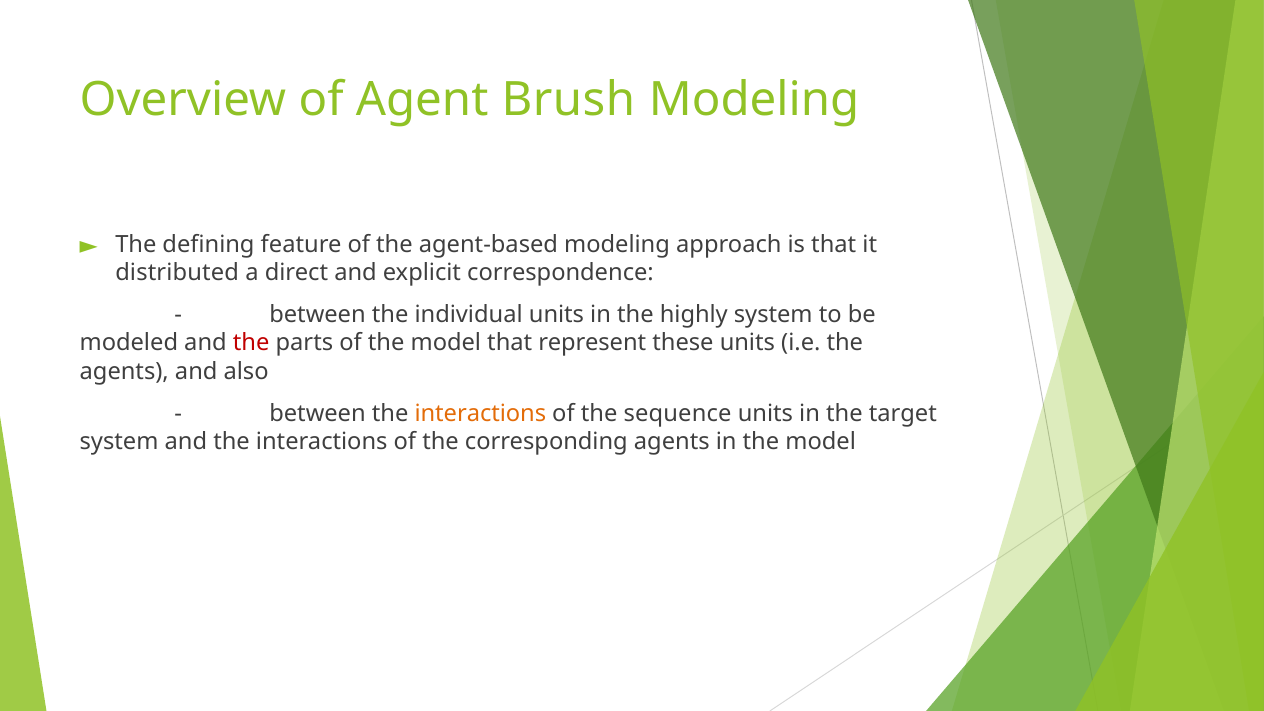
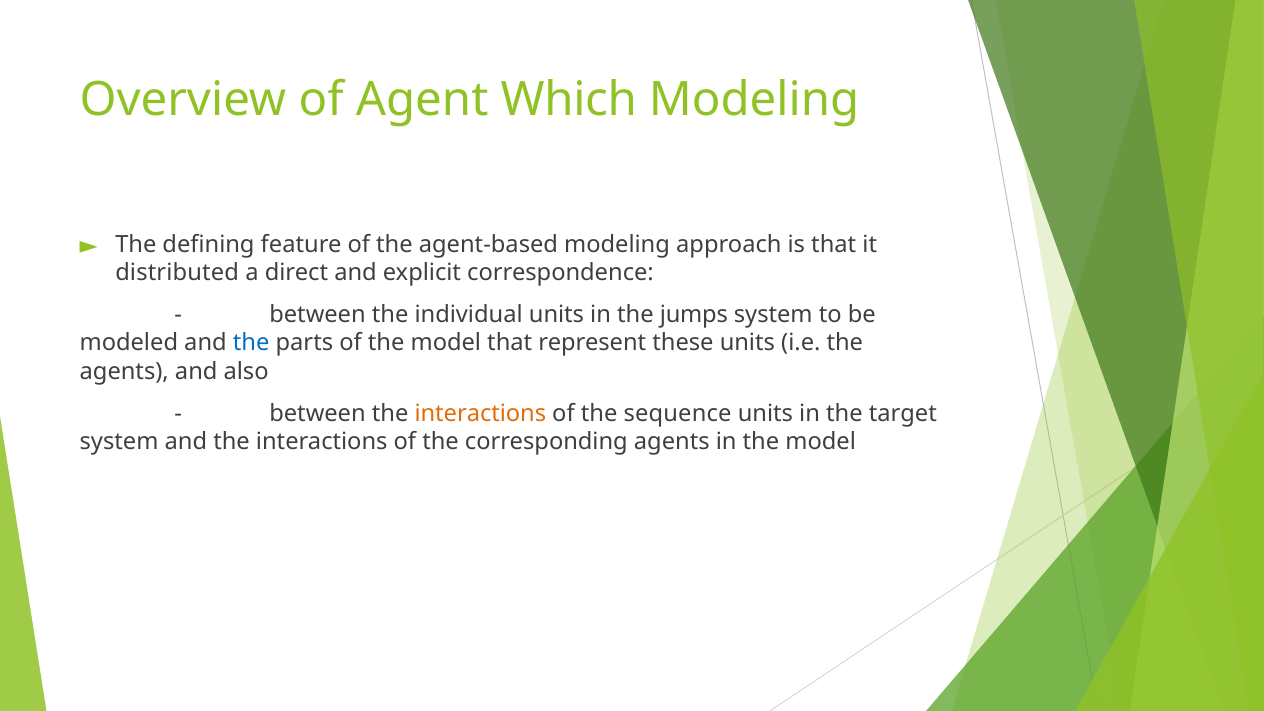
Brush: Brush -> Which
highly: highly -> jumps
the at (251, 343) colour: red -> blue
